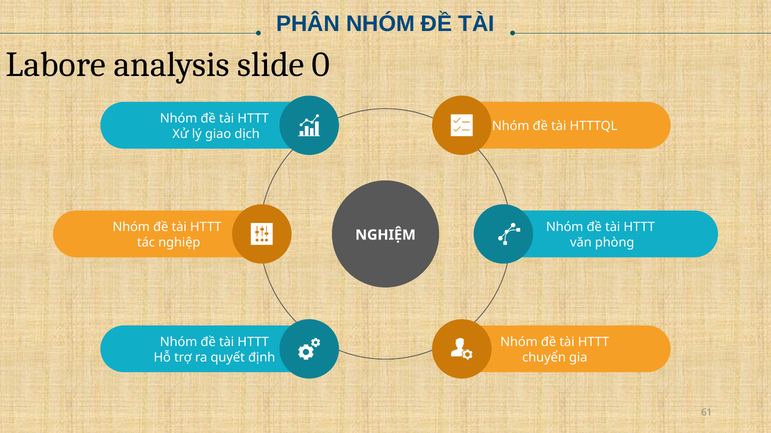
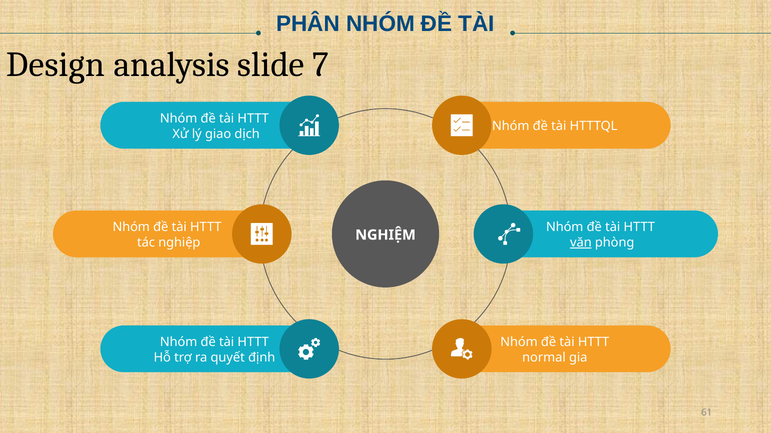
Labore: Labore -> Design
0: 0 -> 7
văn underline: none -> present
chuyển: chuyển -> normal
